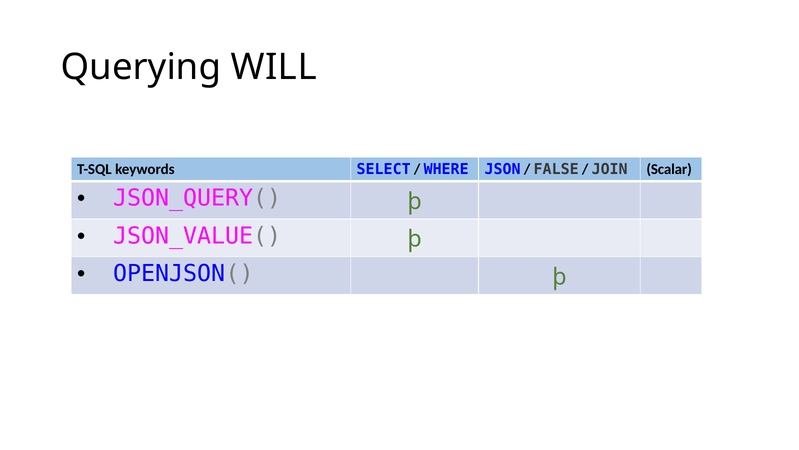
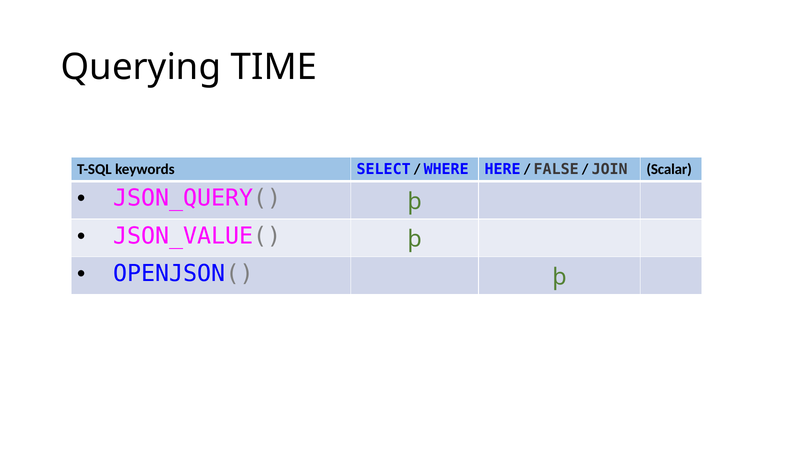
WILL: WILL -> TIME
JSON: JSON -> HERE
